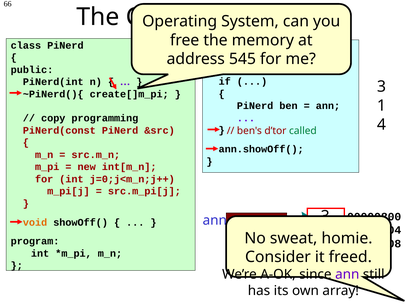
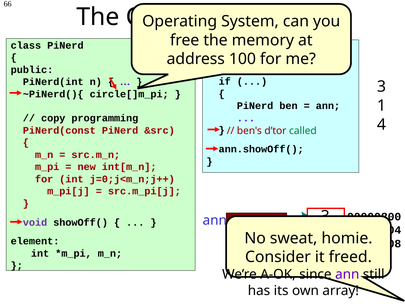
545: 545 -> 100
create[]m_pi: create[]m_pi -> circle[]m_pi
void colour: orange -> purple
program: program -> element
